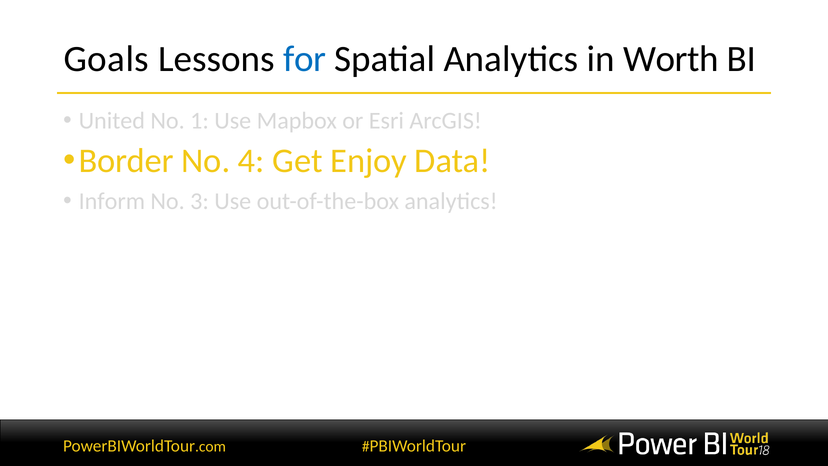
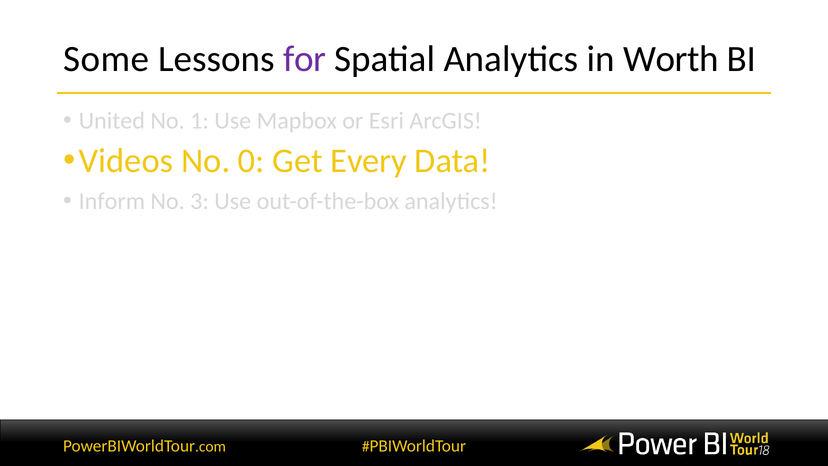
Goals: Goals -> Some
for colour: blue -> purple
Border: Border -> Videos
4: 4 -> 0
Enjoy: Enjoy -> Every
